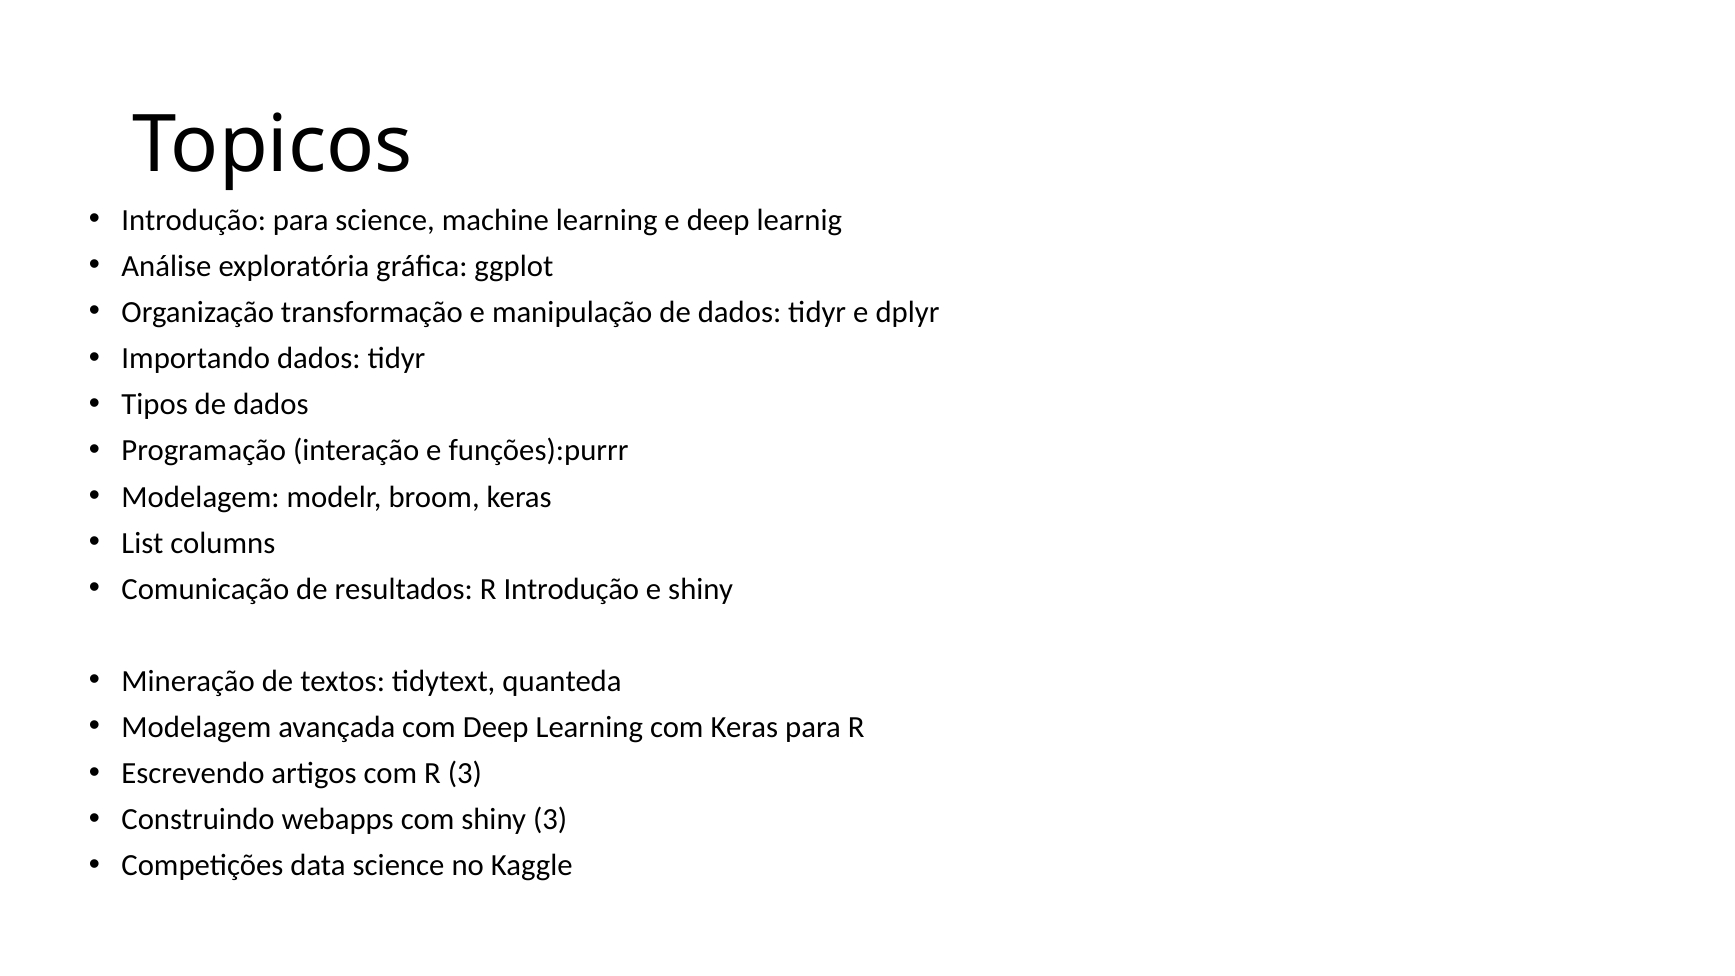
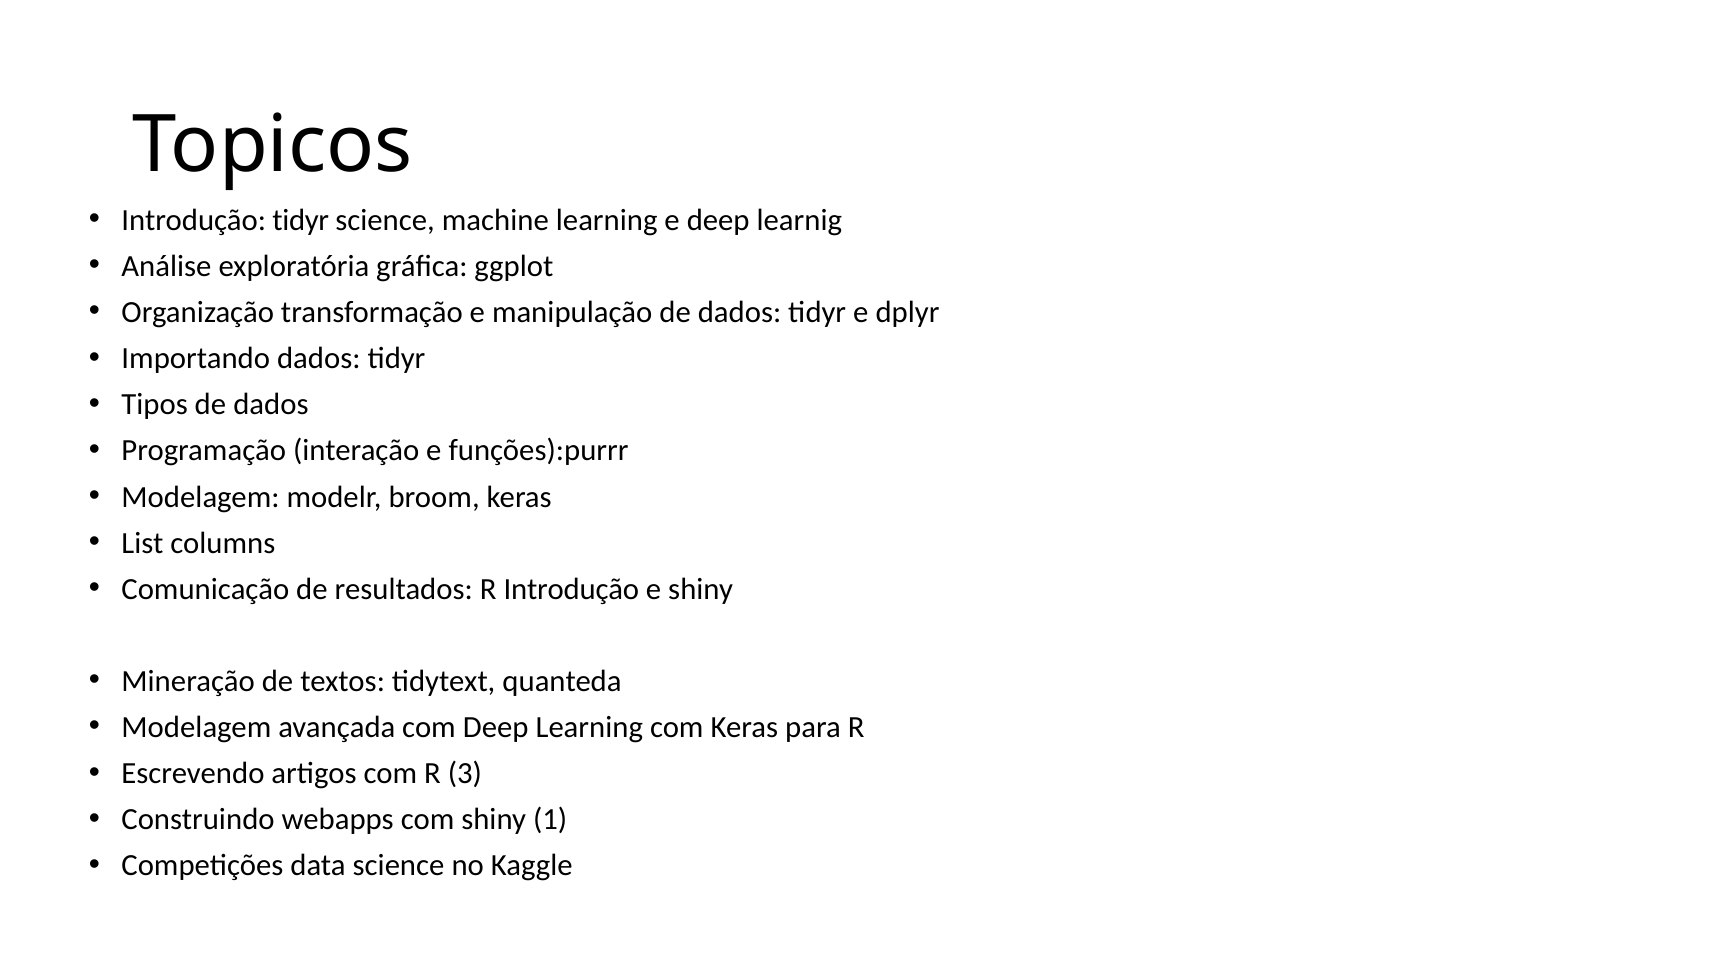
Introdução para: para -> tidyr
shiny 3: 3 -> 1
